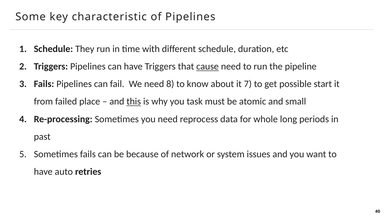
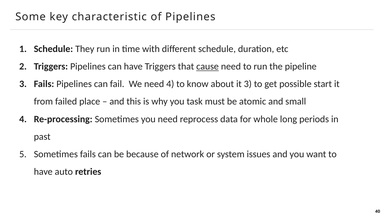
need 8: 8 -> 4
it 7: 7 -> 3
this underline: present -> none
